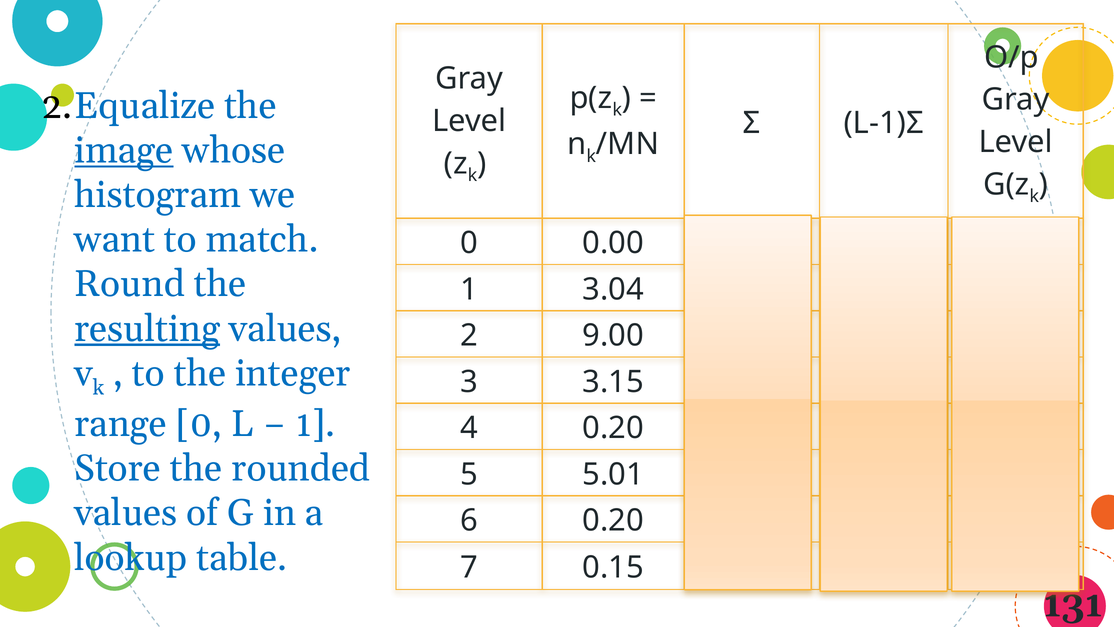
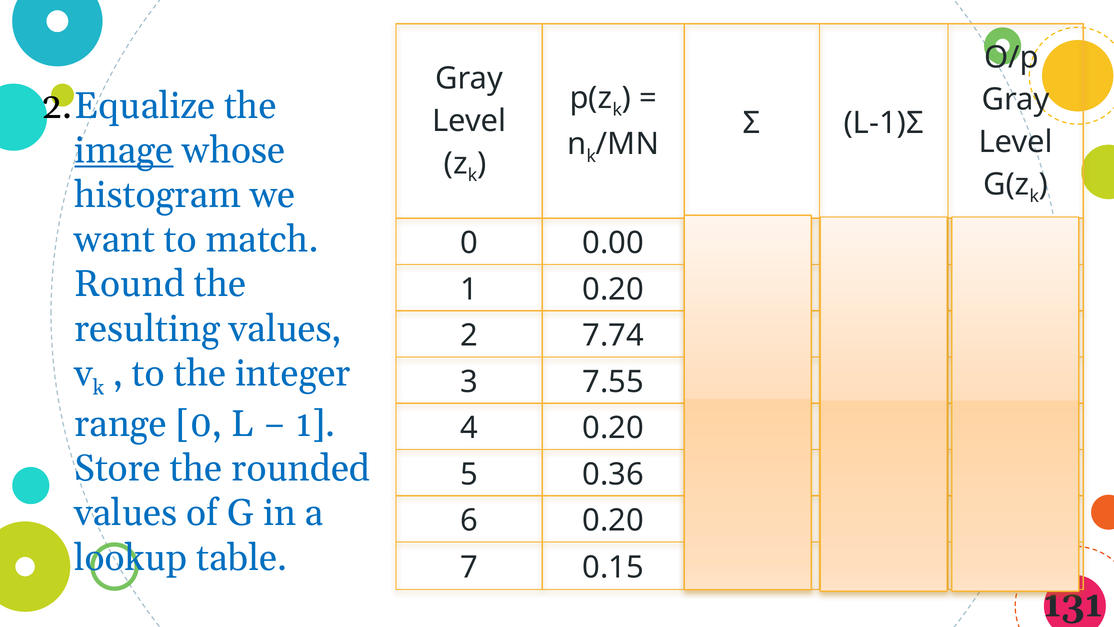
1 3.04: 3.04 -> 0.20
resulting underline: present -> none
9.00: 9.00 -> 7.74
3.15: 3.15 -> 7.55
5.01: 5.01 -> 0.36
